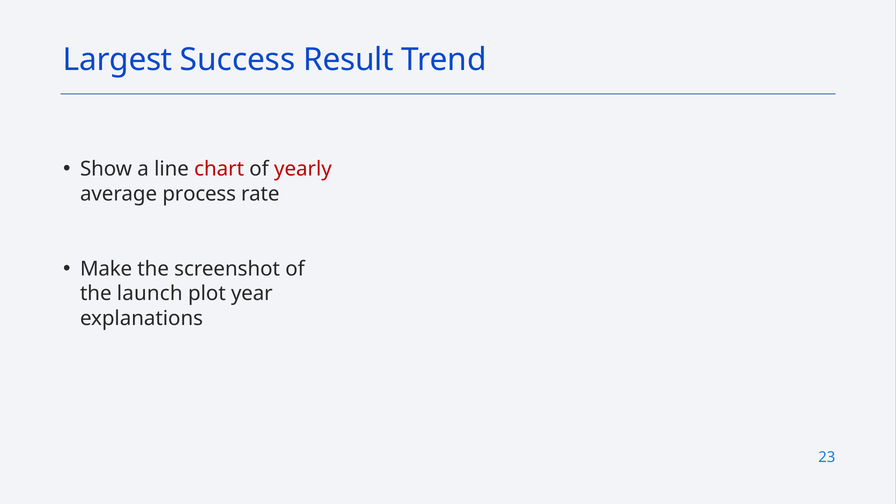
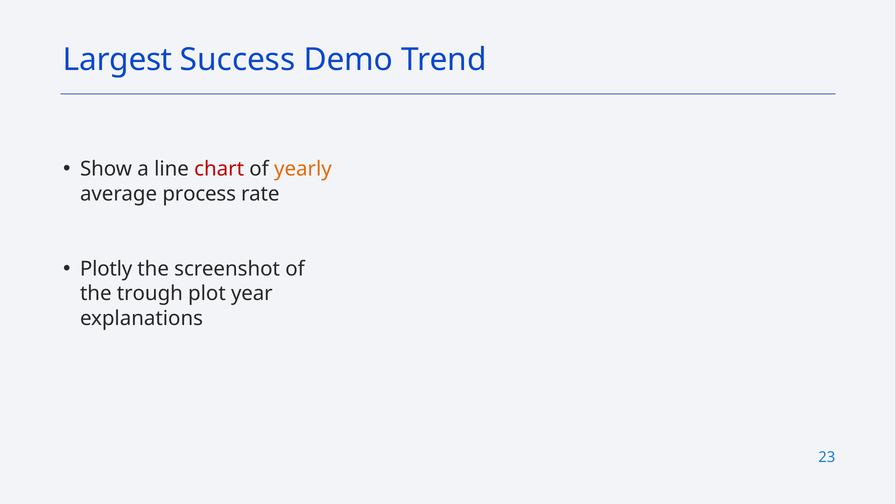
Result: Result -> Demo
yearly colour: red -> orange
Make: Make -> Plotly
launch: launch -> trough
